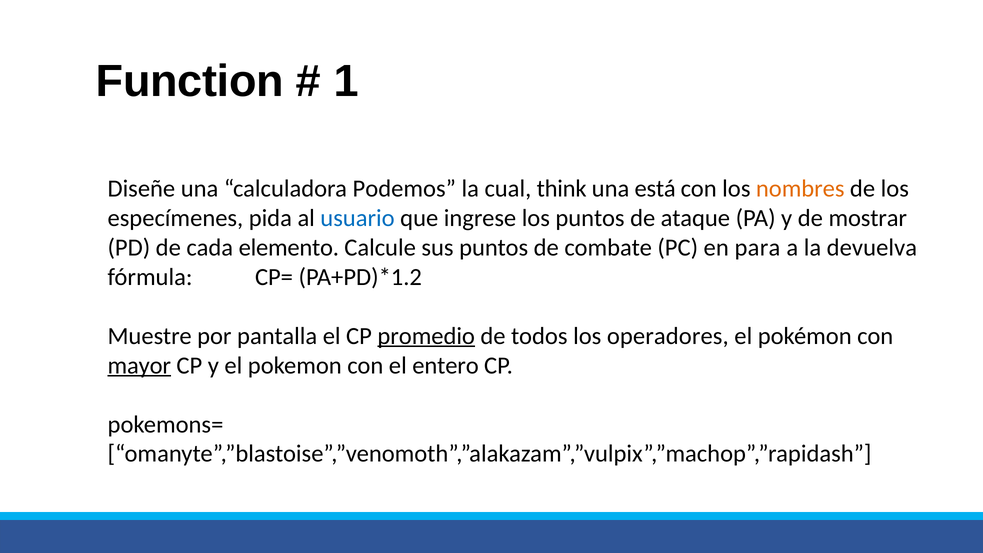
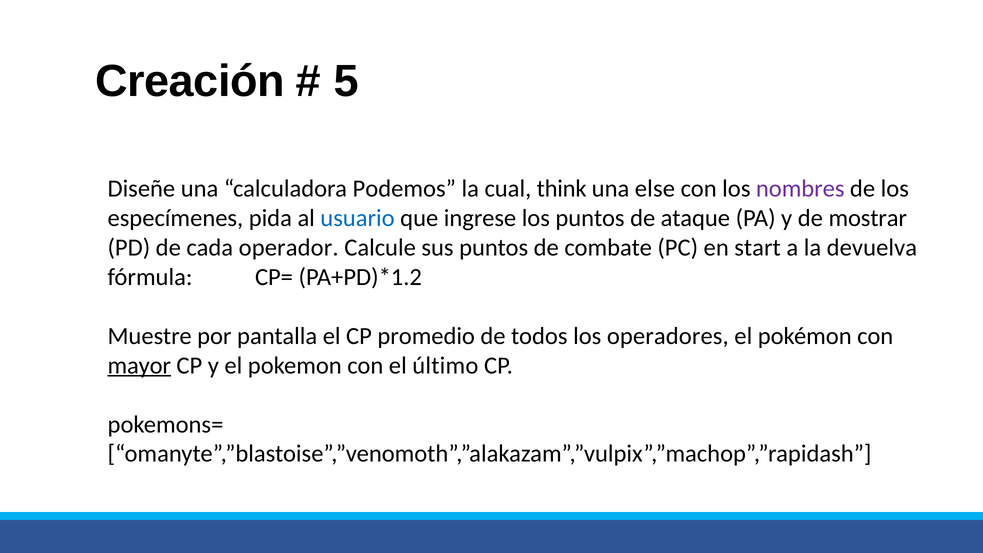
Function: Function -> Creación
1: 1 -> 5
está: está -> else
nombres colour: orange -> purple
elemento: elemento -> operador
para: para -> start
promedio underline: present -> none
entero: entero -> último
